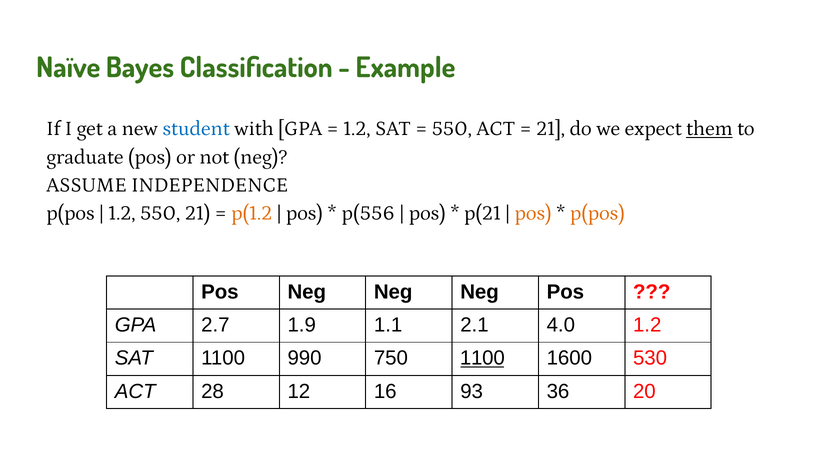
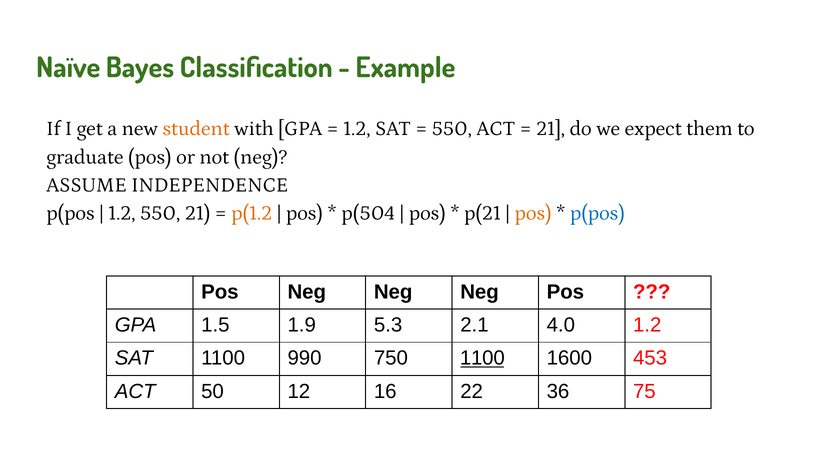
student colour: blue -> orange
them underline: present -> none
p(556: p(556 -> p(504
p(pos at (597, 213) colour: orange -> blue
2.7: 2.7 -> 1.5
1.1: 1.1 -> 5.3
530: 530 -> 453
28: 28 -> 50
93: 93 -> 22
20: 20 -> 75
